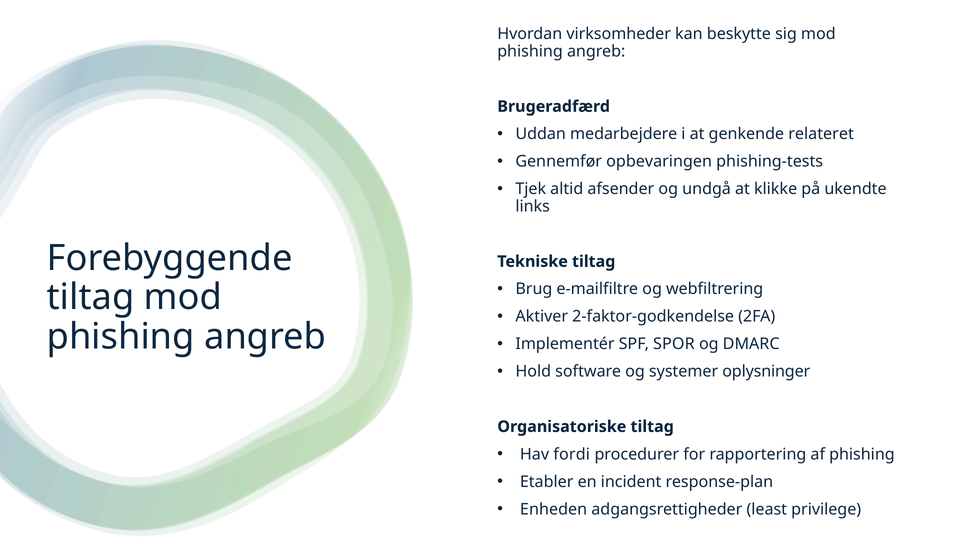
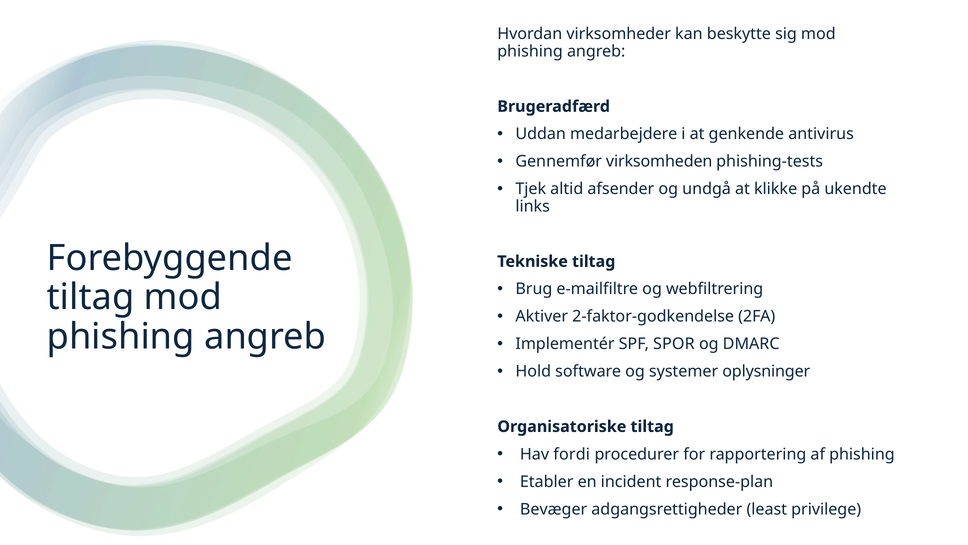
relateret: relateret -> antivirus
opbevaringen: opbevaringen -> virksomheden
Enheden: Enheden -> Bevæger
